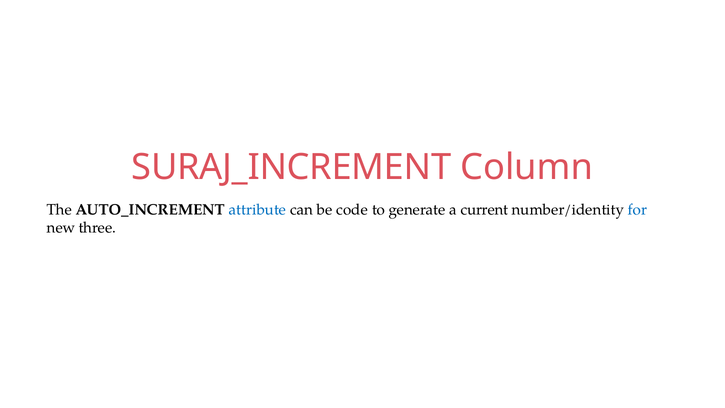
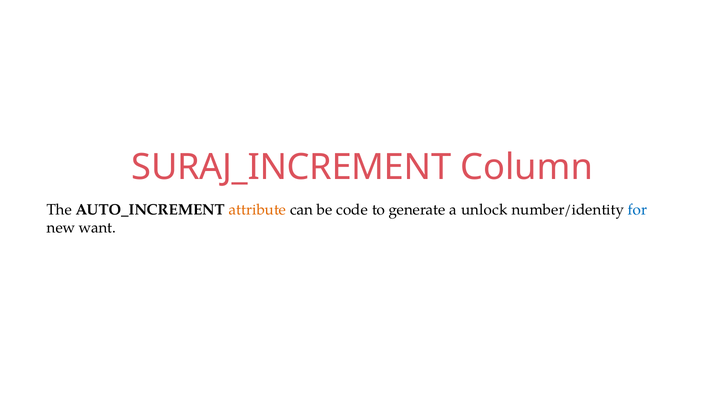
attribute colour: blue -> orange
current: current -> unlock
three: three -> want
